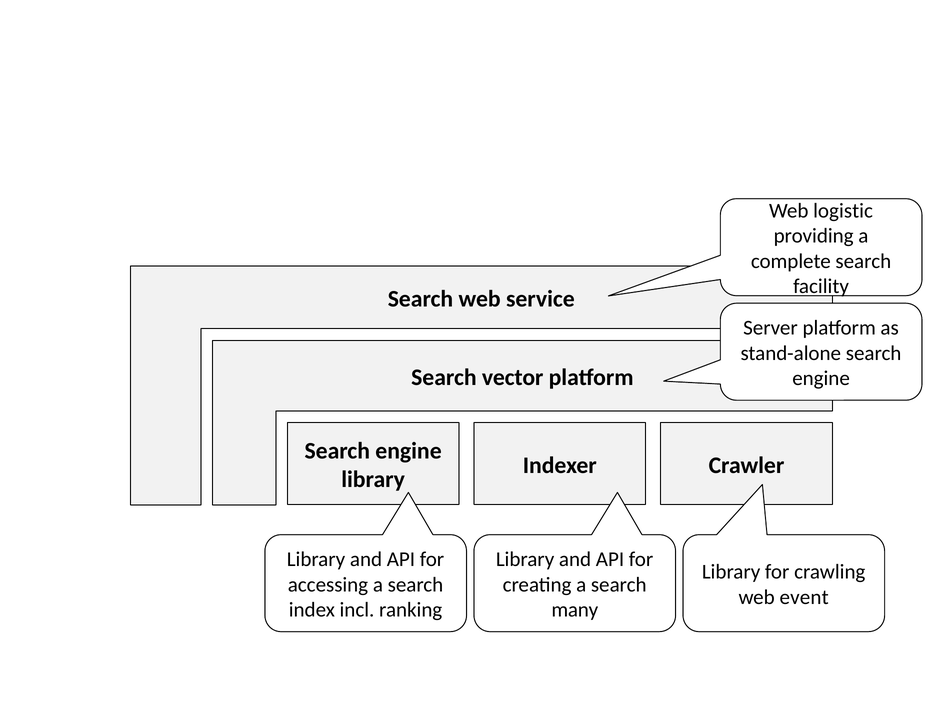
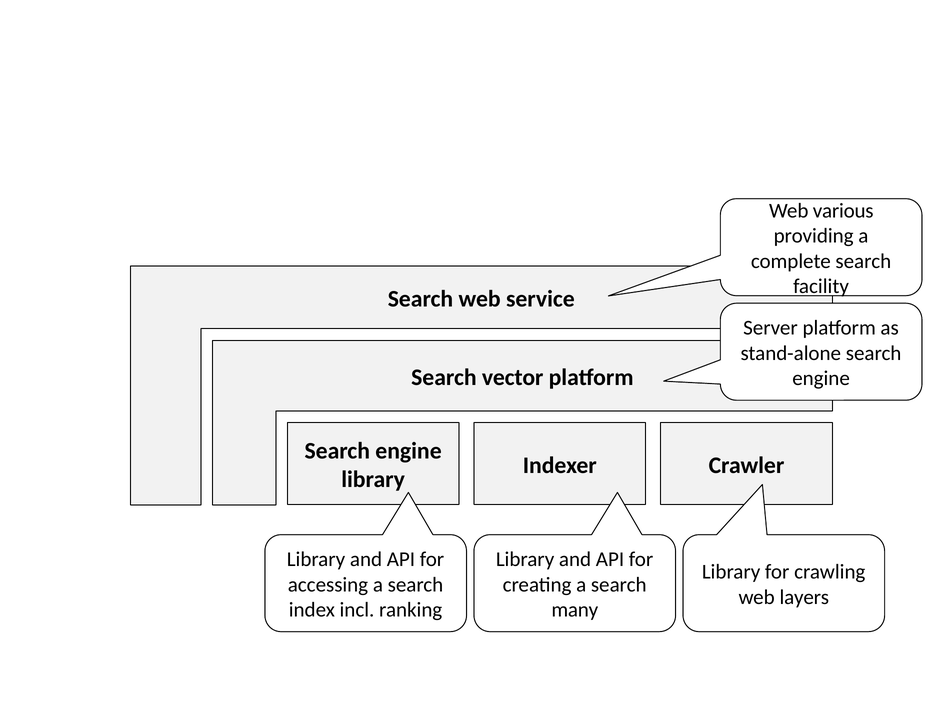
logistic: logistic -> various
event: event -> layers
